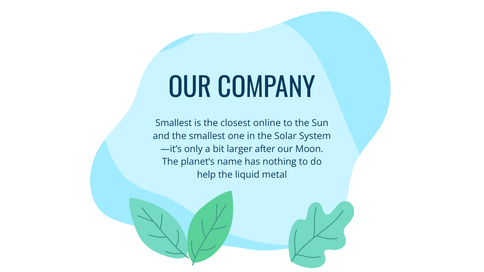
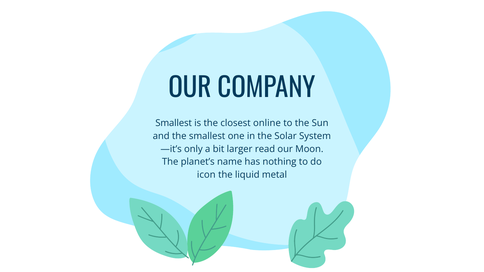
after: after -> read
help: help -> icon
